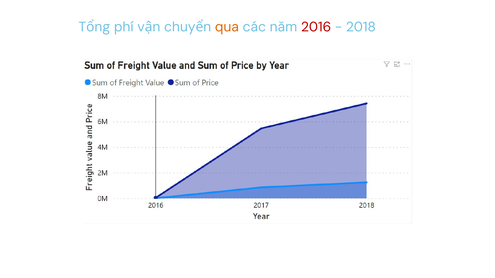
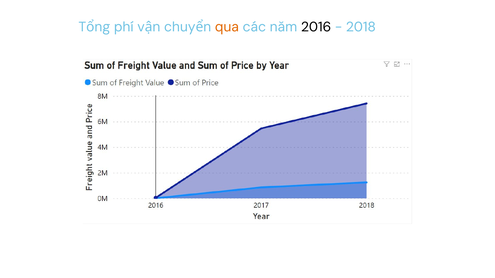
2016 colour: red -> black
